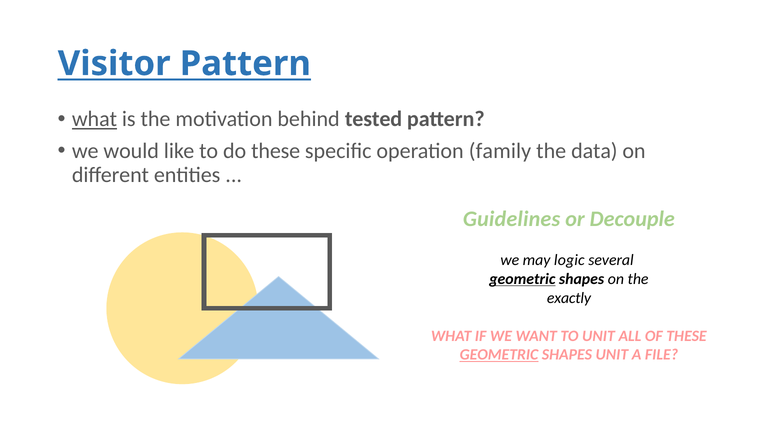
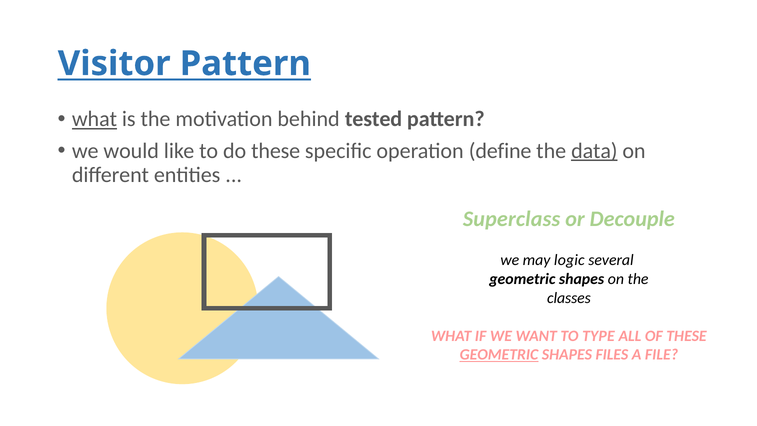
family: family -> define
data underline: none -> present
Guidelines: Guidelines -> Superclass
geometric at (522, 279) underline: present -> none
exactly: exactly -> classes
TO UNIT: UNIT -> TYPE
SHAPES UNIT: UNIT -> FILES
